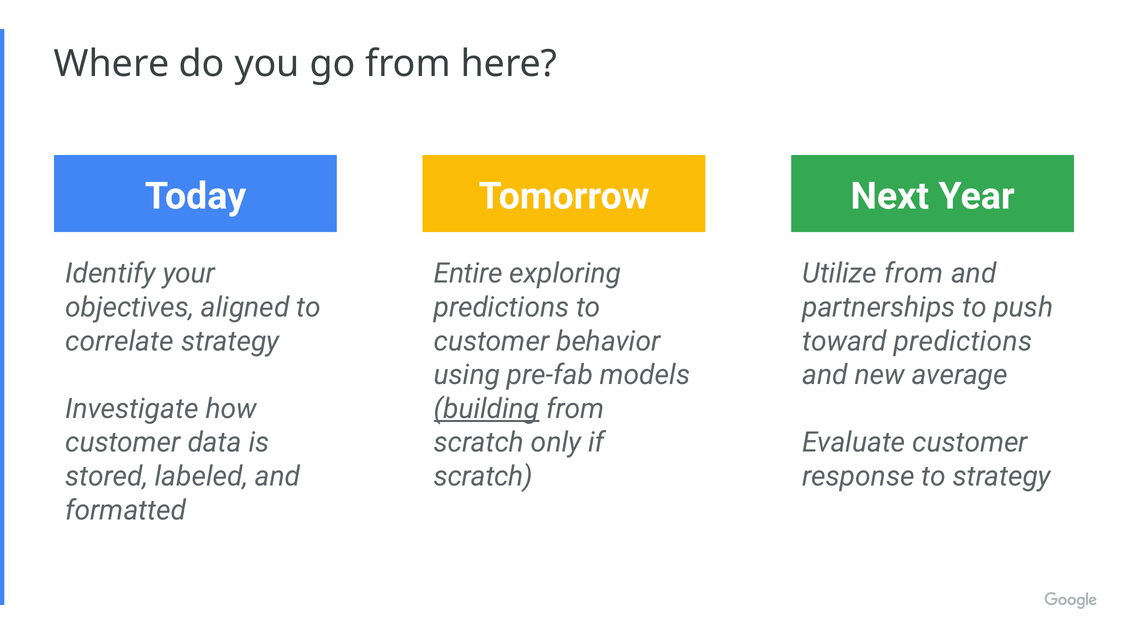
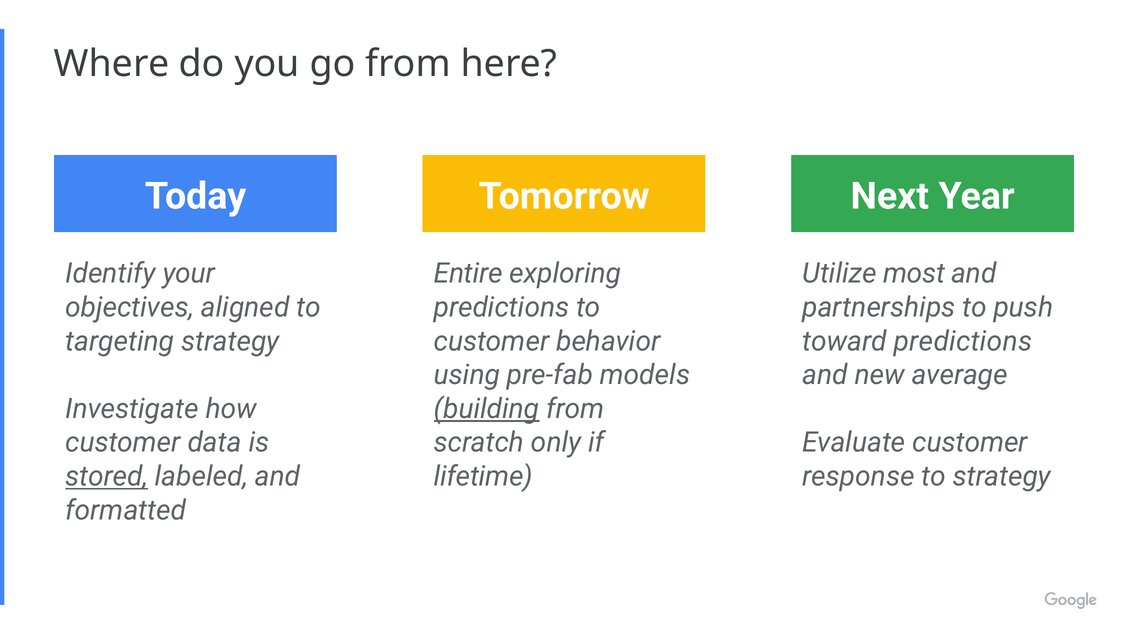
Utilize from: from -> most
correlate: correlate -> targeting
stored underline: none -> present
scratch at (483, 477): scratch -> lifetime
